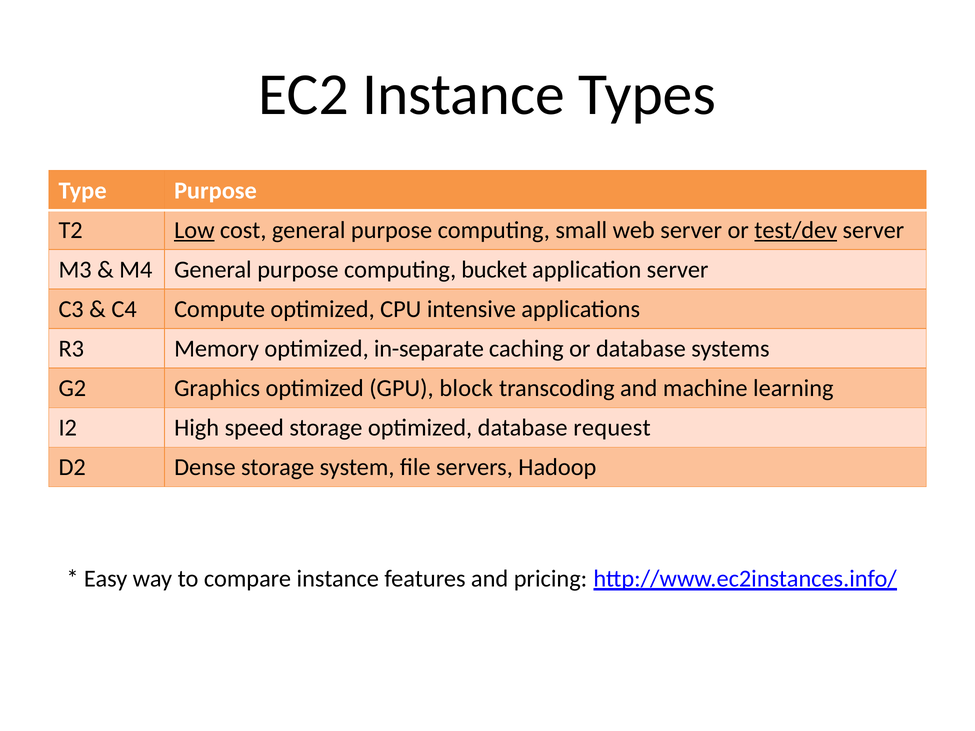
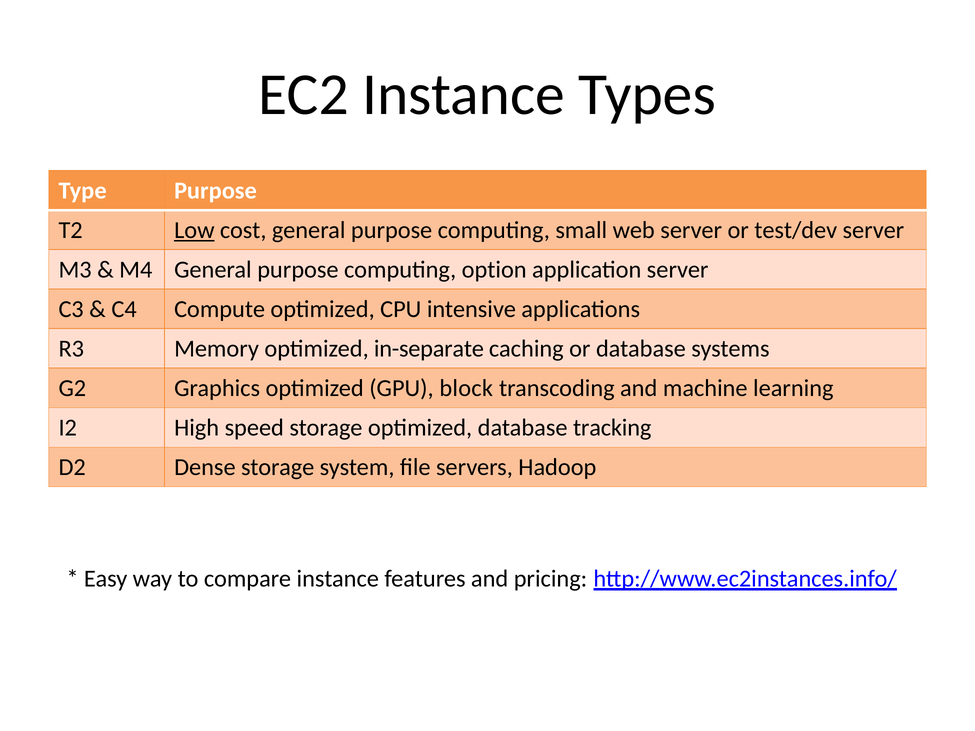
test/dev underline: present -> none
bucket: bucket -> option
request: request -> tracking
